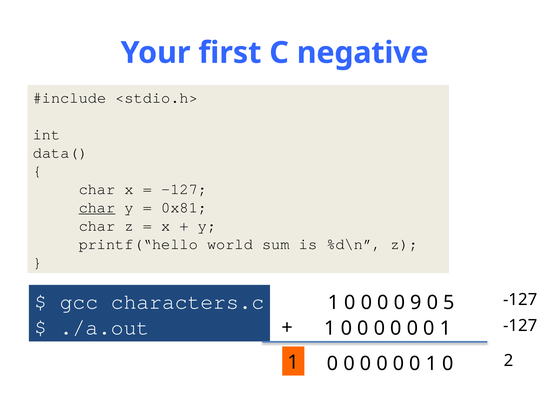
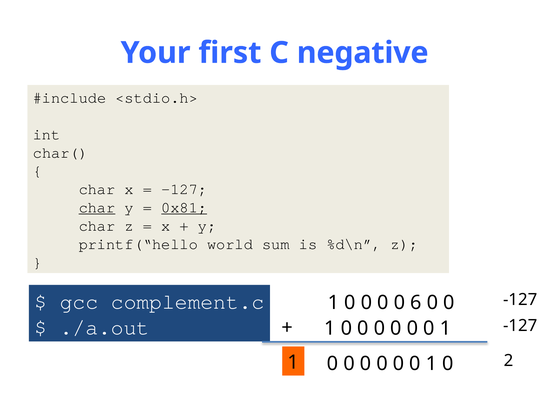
data(: data( -> char(
0x81 underline: none -> present
characters.c: characters.c -> complement.c
9: 9 -> 6
5 at (449, 303): 5 -> 0
